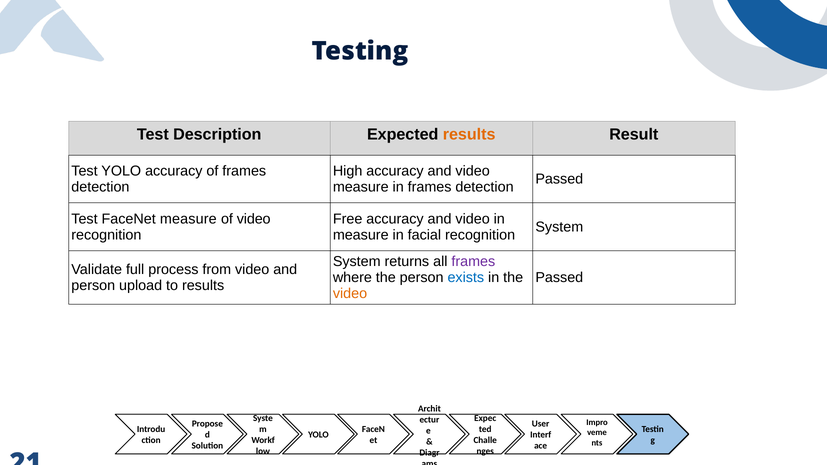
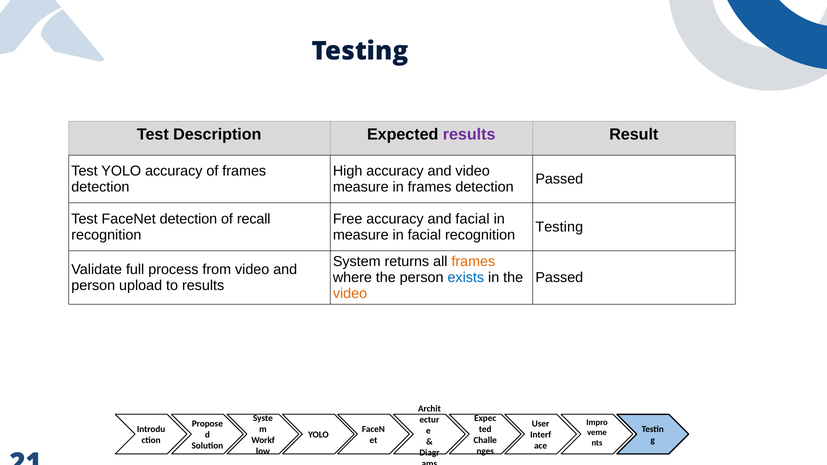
results at (469, 134) colour: orange -> purple
FaceNet measure: measure -> detection
of video: video -> recall
video at (473, 219): video -> facial
System at (559, 227): System -> Testing
frames at (473, 262) colour: purple -> orange
